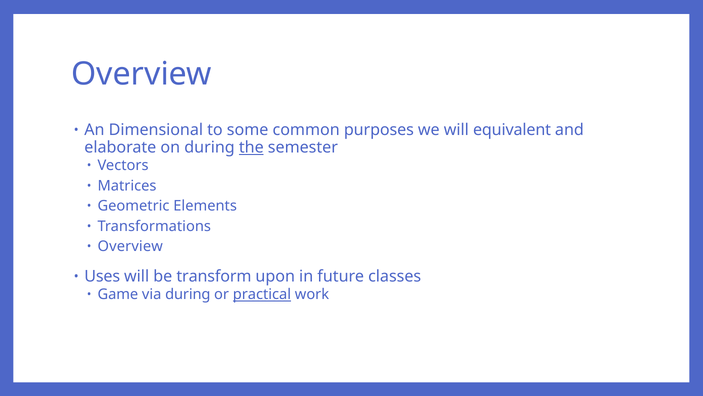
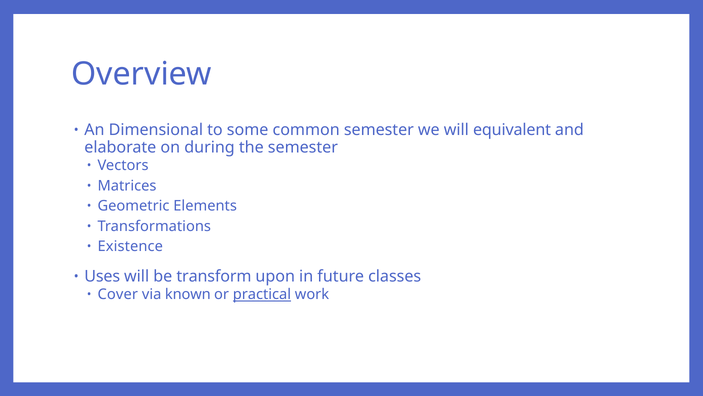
common purposes: purposes -> semester
the underline: present -> none
Overview at (130, 246): Overview -> Existence
Game: Game -> Cover
via during: during -> known
